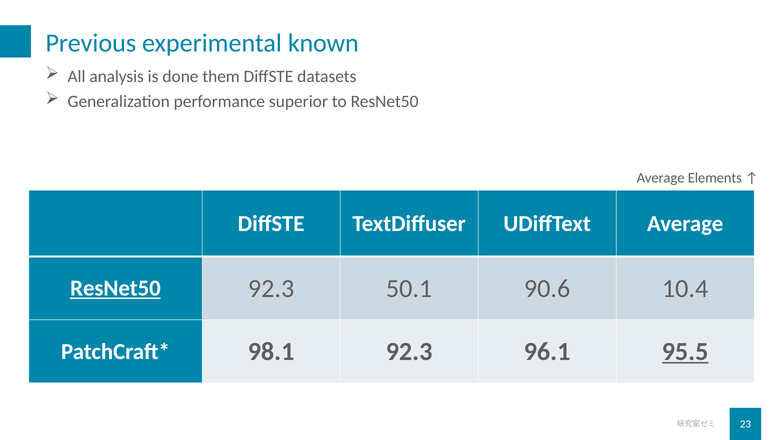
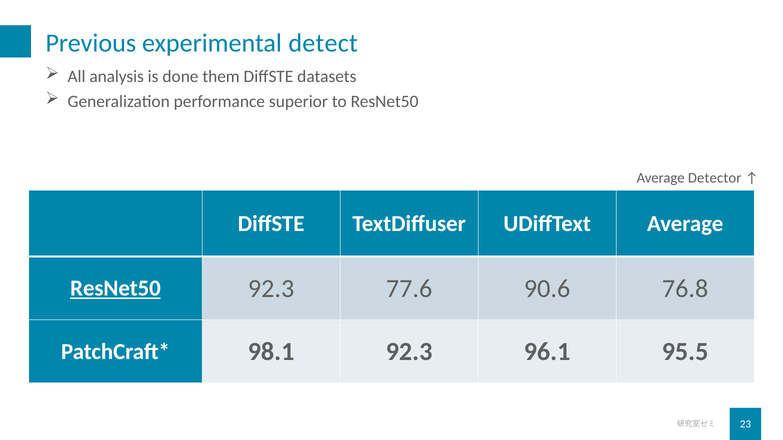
known: known -> detect
Elements: Elements -> Detector
50.1: 50.1 -> 77.6
10.4: 10.4 -> 76.8
95.5 underline: present -> none
